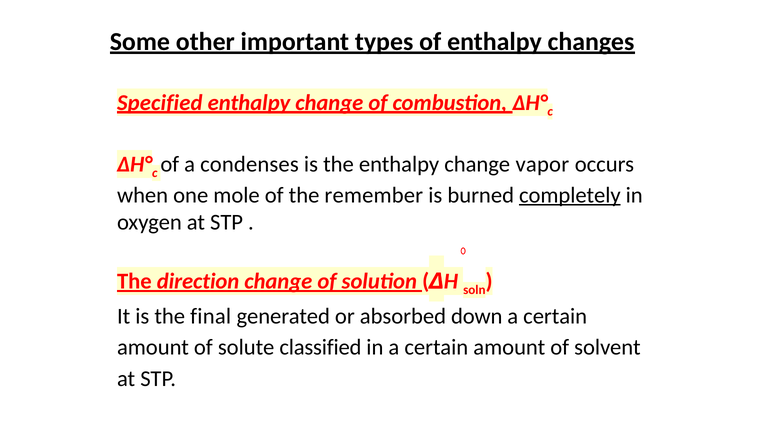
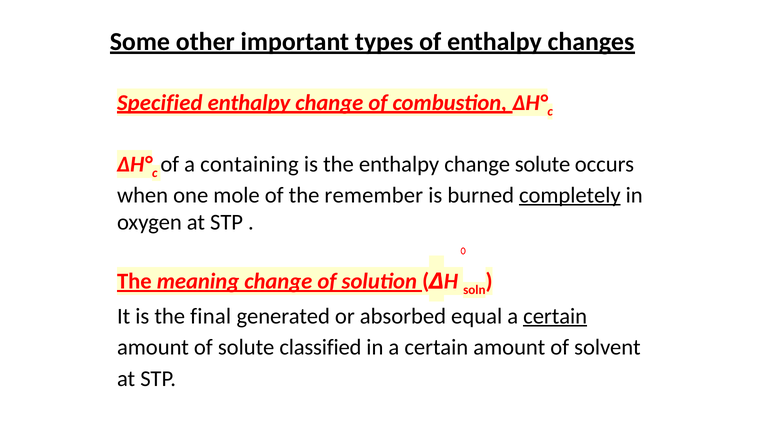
condenses: condenses -> containing
change vapor: vapor -> solute
direction: direction -> meaning
down: down -> equal
certain at (555, 317) underline: none -> present
